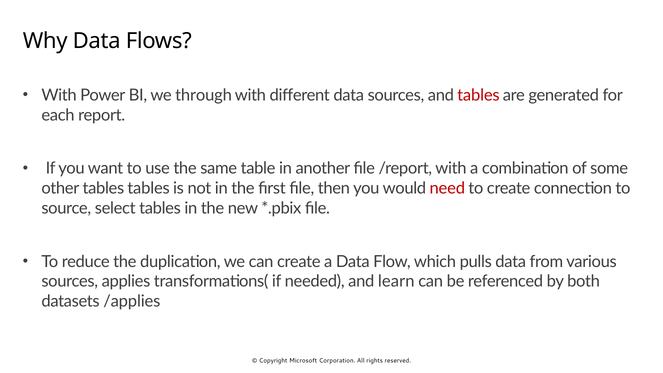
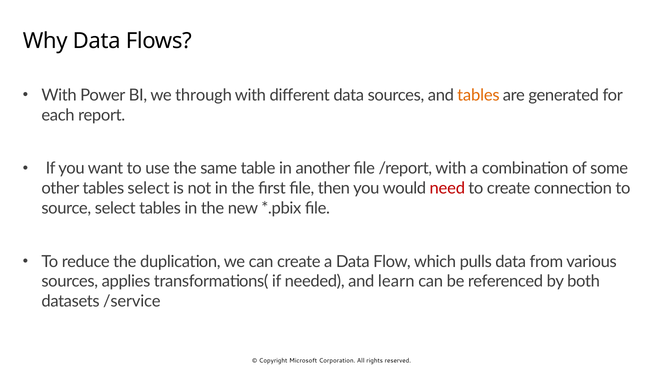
tables at (478, 95) colour: red -> orange
tables tables: tables -> select
/applies: /applies -> /service
